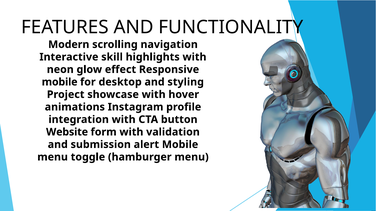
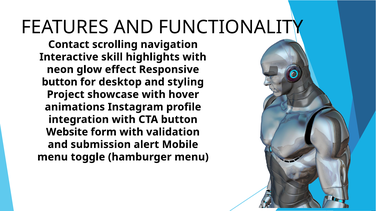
Modern: Modern -> Contact
mobile at (60, 82): mobile -> button
